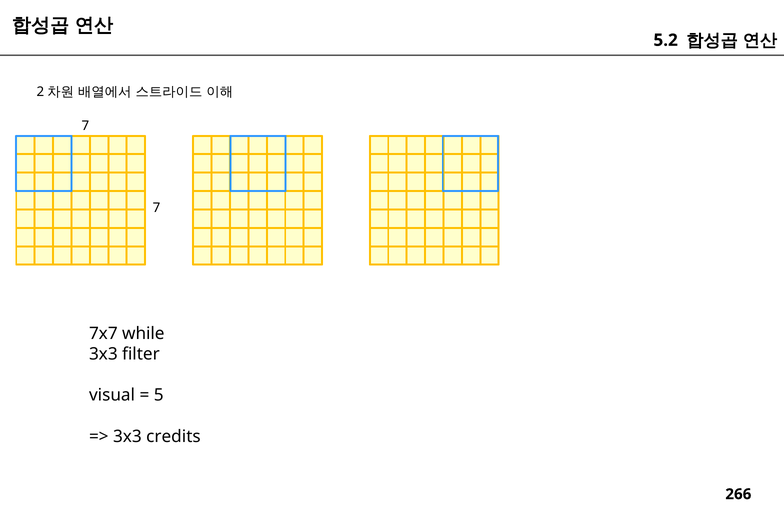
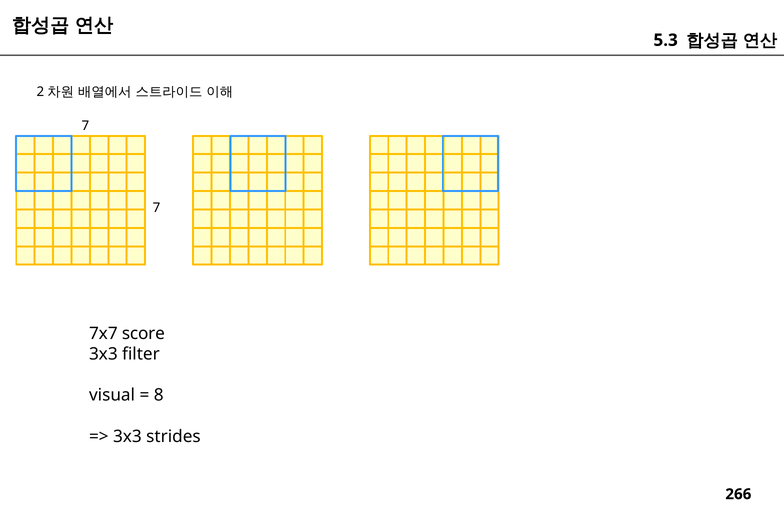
5.2: 5.2 -> 5.3
while: while -> score
5: 5 -> 8
credits: credits -> strides
